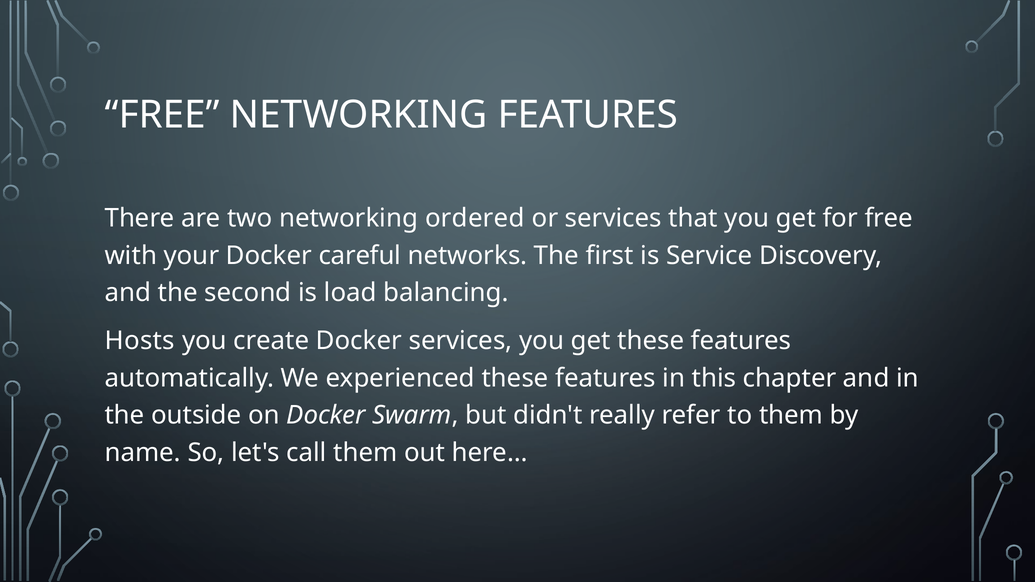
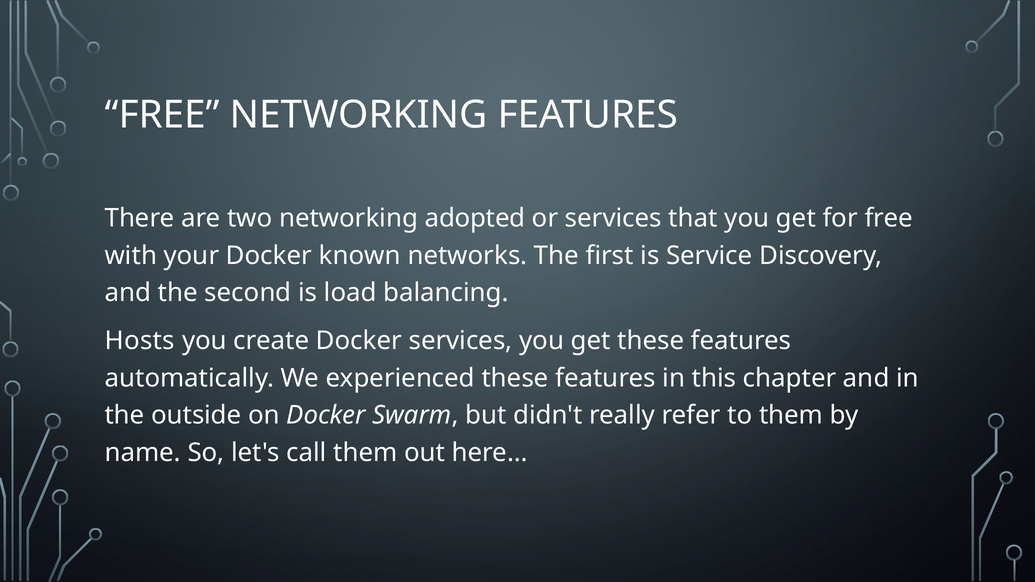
ordered: ordered -> adopted
careful: careful -> known
